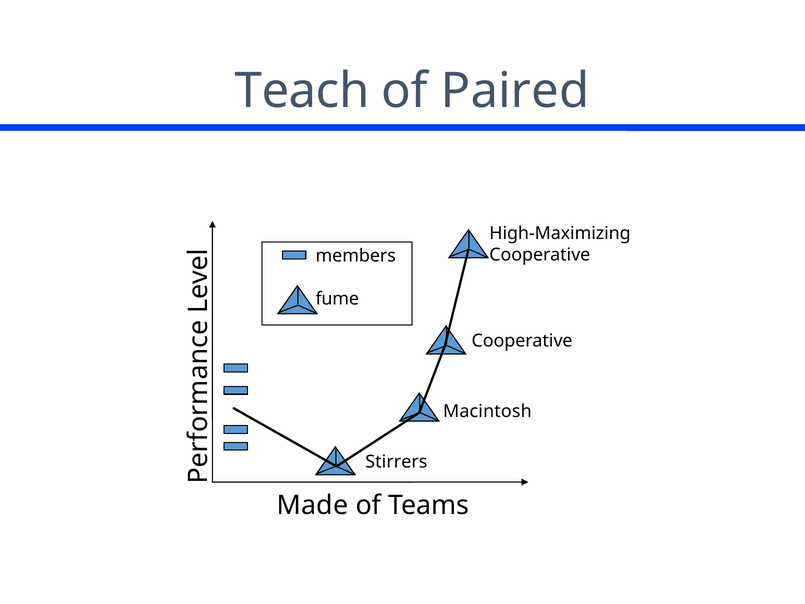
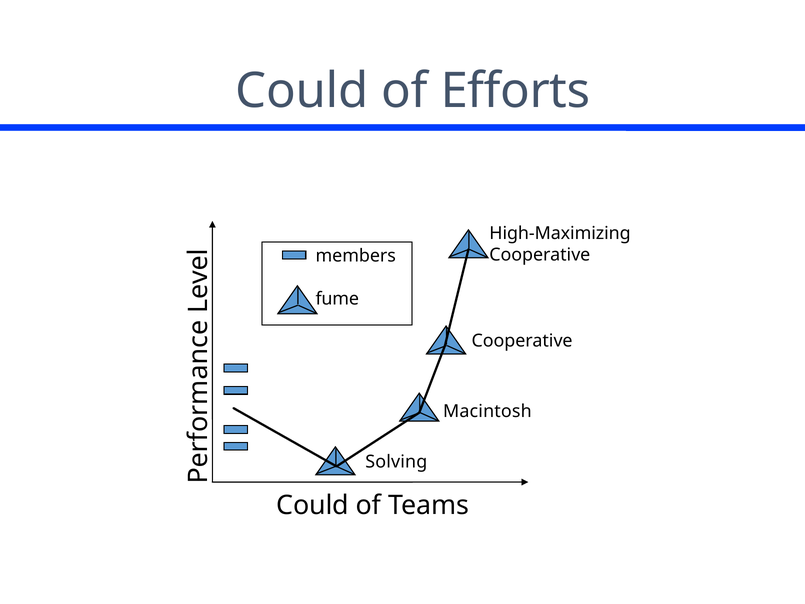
Teach at (302, 91): Teach -> Could
Paired: Paired -> Efforts
Stirrers: Stirrers -> Solving
Made at (312, 505): Made -> Could
